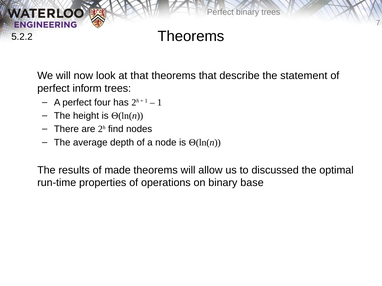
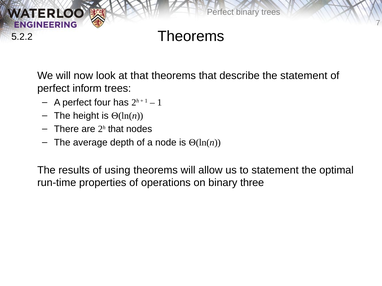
2h find: find -> that
made: made -> using
to discussed: discussed -> statement
base: base -> three
